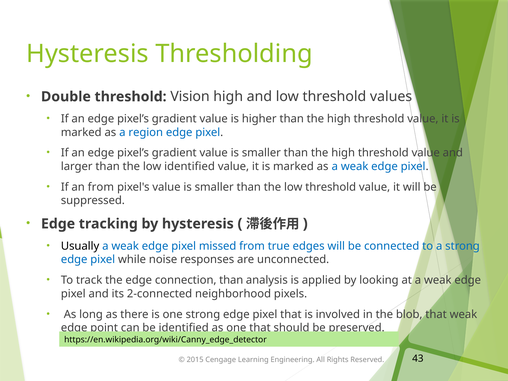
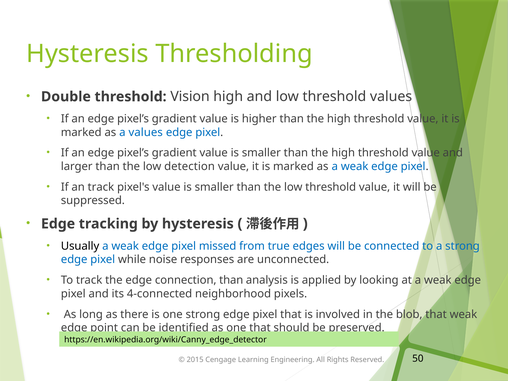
a region: region -> values
low identified: identified -> detection
an from: from -> track
2-connected: 2-connected -> 4-connected
43: 43 -> 50
